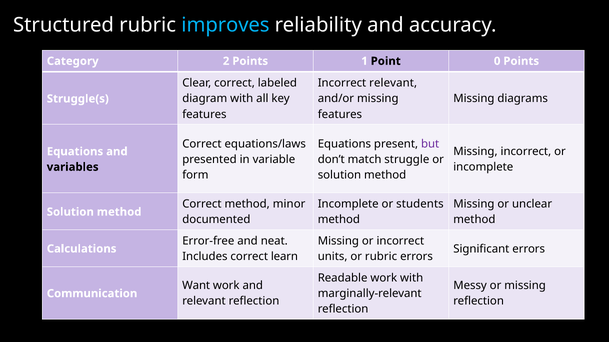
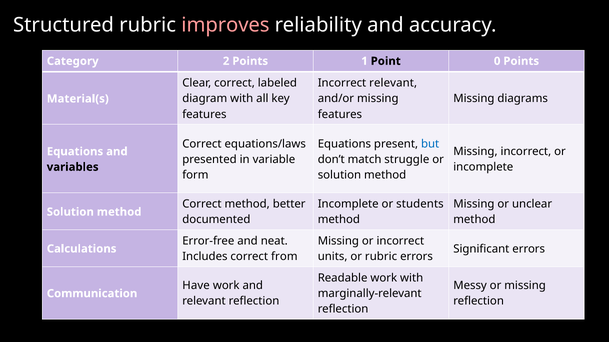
improves colour: light blue -> pink
Struggle(s: Struggle(s -> Material(s
but colour: purple -> blue
minor: minor -> better
learn: learn -> from
Want: Want -> Have
